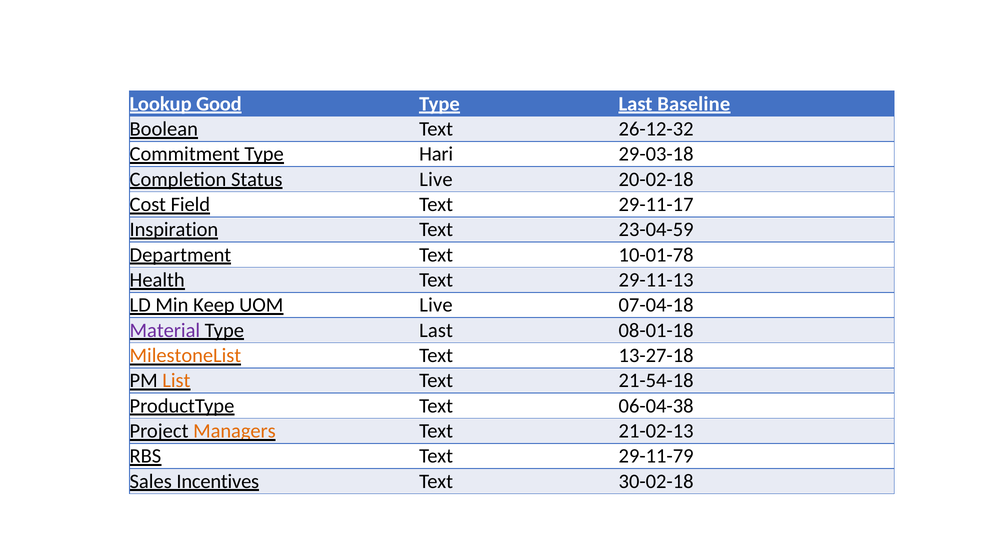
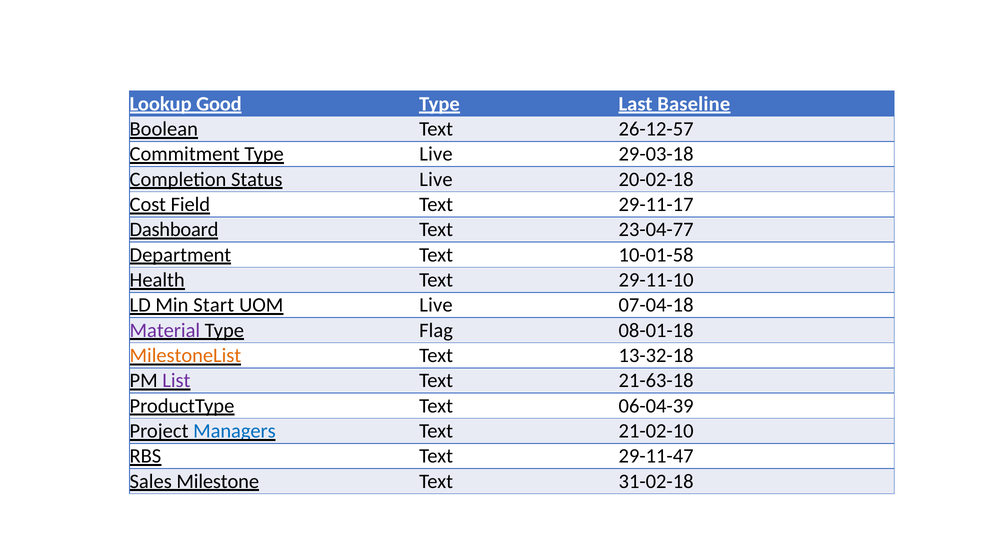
26-12-32: 26-12-32 -> 26-12-57
Type Hari: Hari -> Live
Inspiration: Inspiration -> Dashboard
23-04-59: 23-04-59 -> 23-04-77
10-01-78: 10-01-78 -> 10-01-58
29-11-13: 29-11-13 -> 29-11-10
Keep: Keep -> Start
Last at (436, 331): Last -> Flag
13-27-18: 13-27-18 -> 13-32-18
List colour: orange -> purple
21-54-18: 21-54-18 -> 21-63-18
06-04-38: 06-04-38 -> 06-04-39
Managers colour: orange -> blue
21-02-13: 21-02-13 -> 21-02-10
29-11-79: 29-11-79 -> 29-11-47
Incentives: Incentives -> Milestone
30-02-18: 30-02-18 -> 31-02-18
